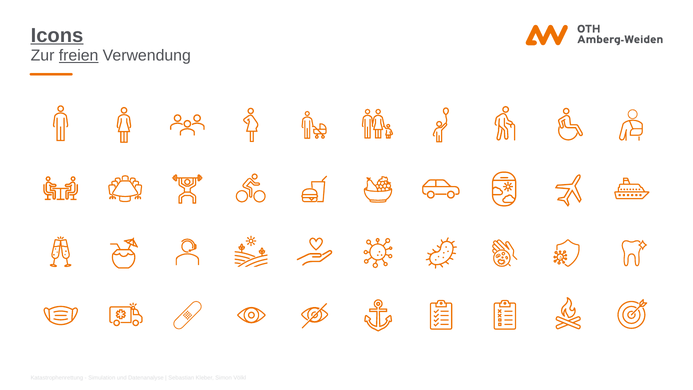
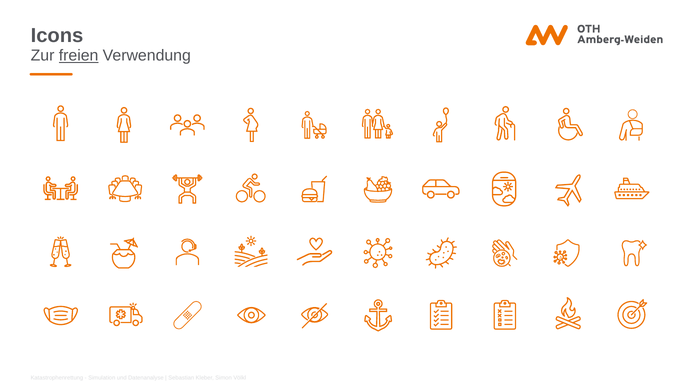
Icons underline: present -> none
